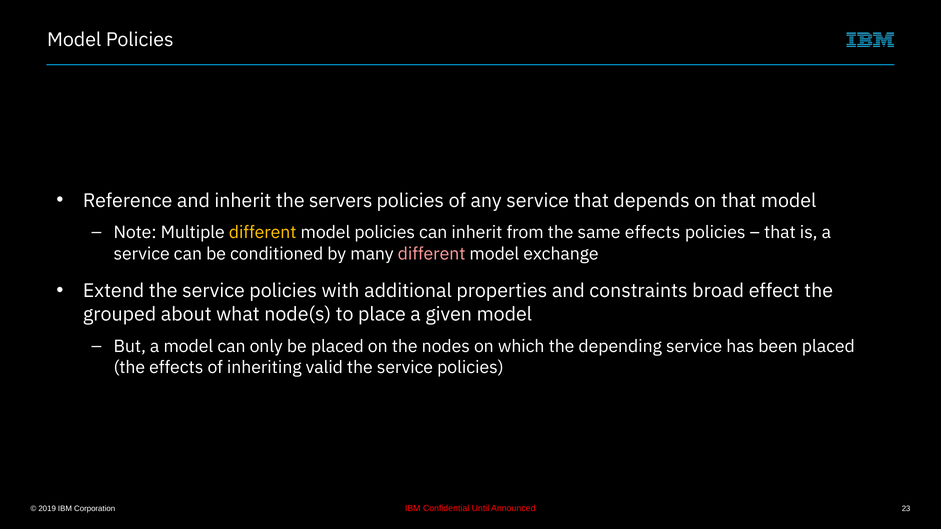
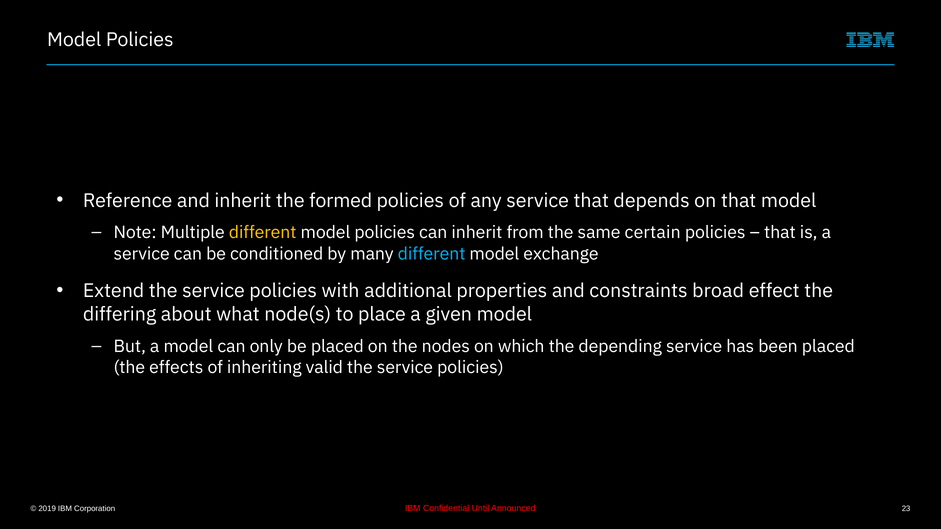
servers: servers -> formed
same effects: effects -> certain
different at (432, 254) colour: pink -> light blue
grouped: grouped -> differing
